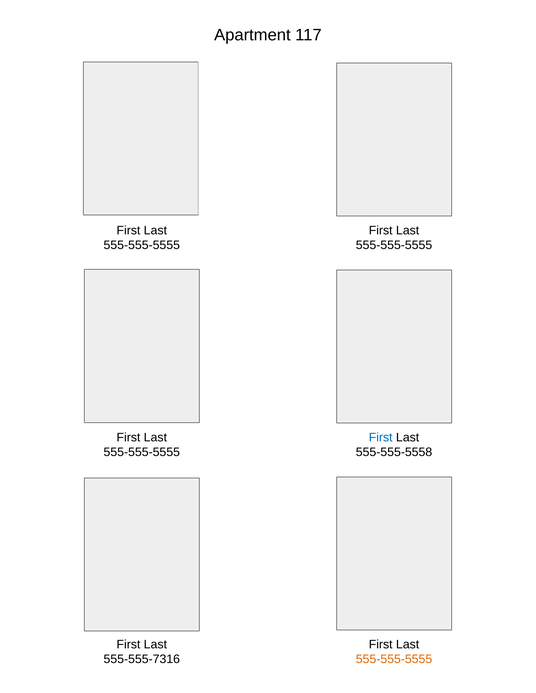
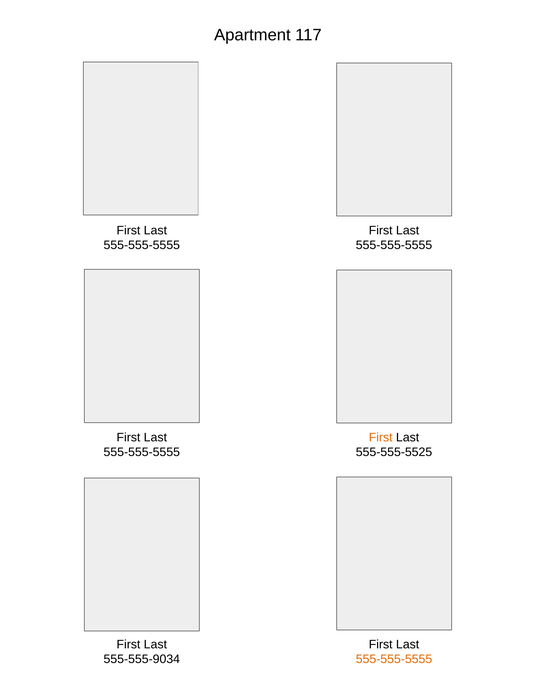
First at (381, 438) colour: blue -> orange
555-555-5558: 555-555-5558 -> 555-555-5525
555-555-7316: 555-555-7316 -> 555-555-9034
